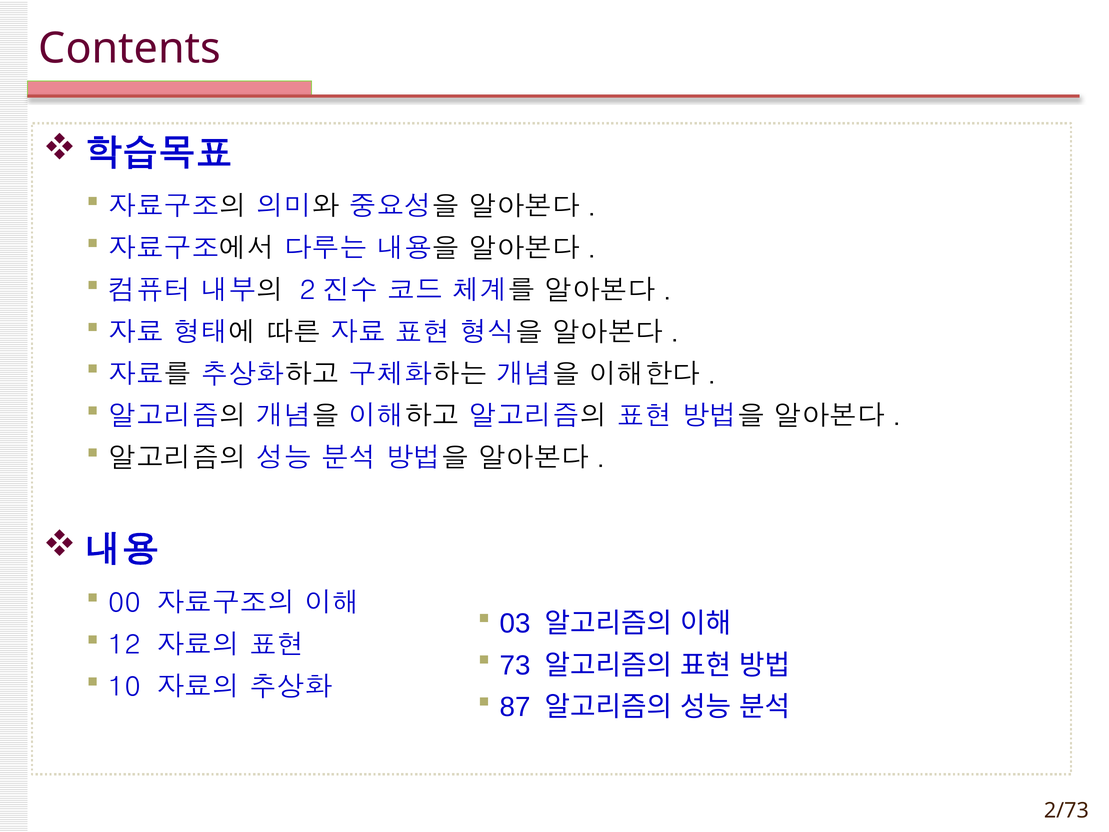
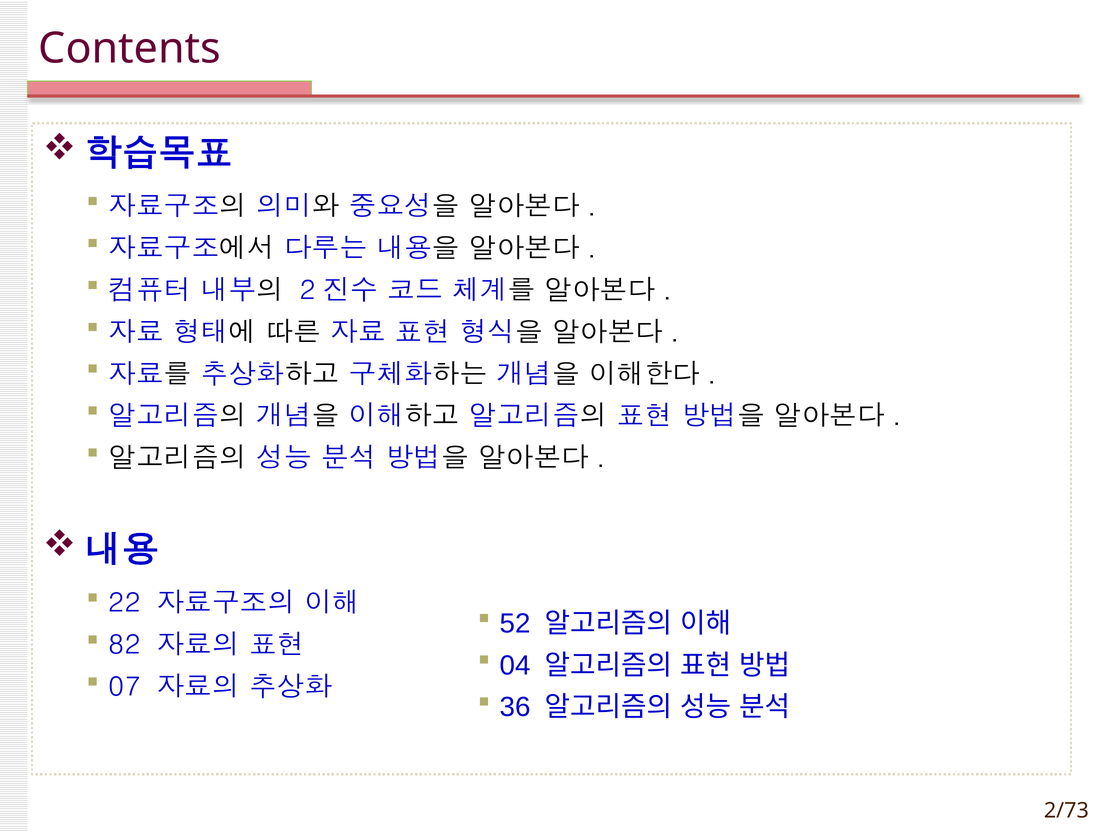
00: 00 -> 22
03: 03 -> 52
12: 12 -> 82
73: 73 -> 04
10: 10 -> 07
87: 87 -> 36
